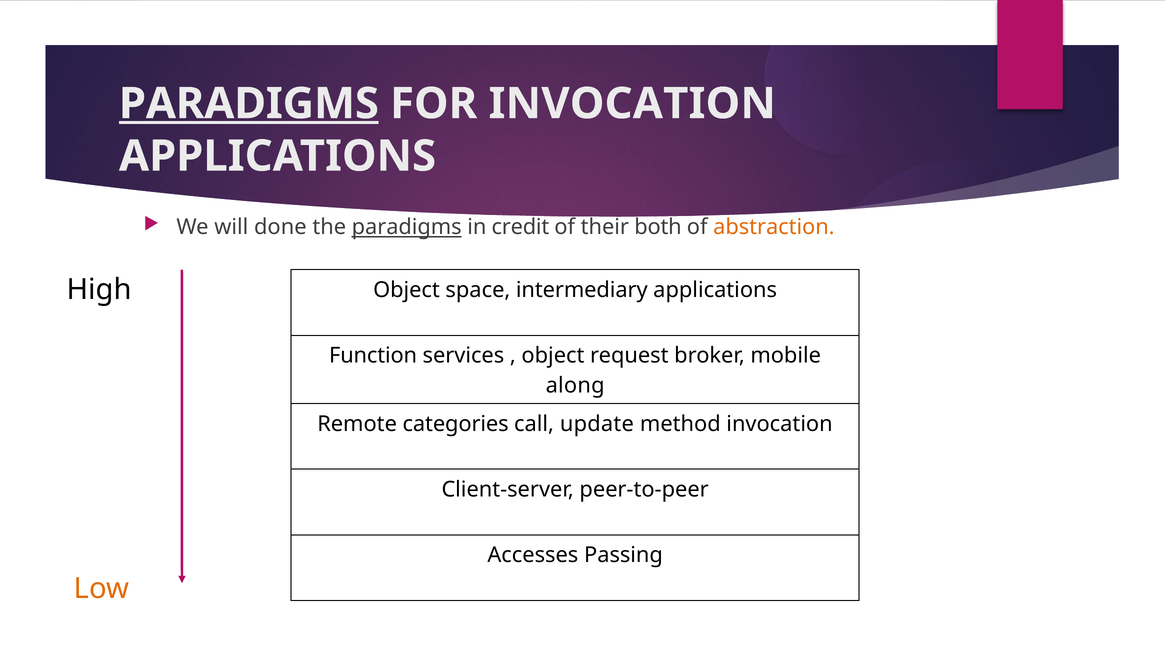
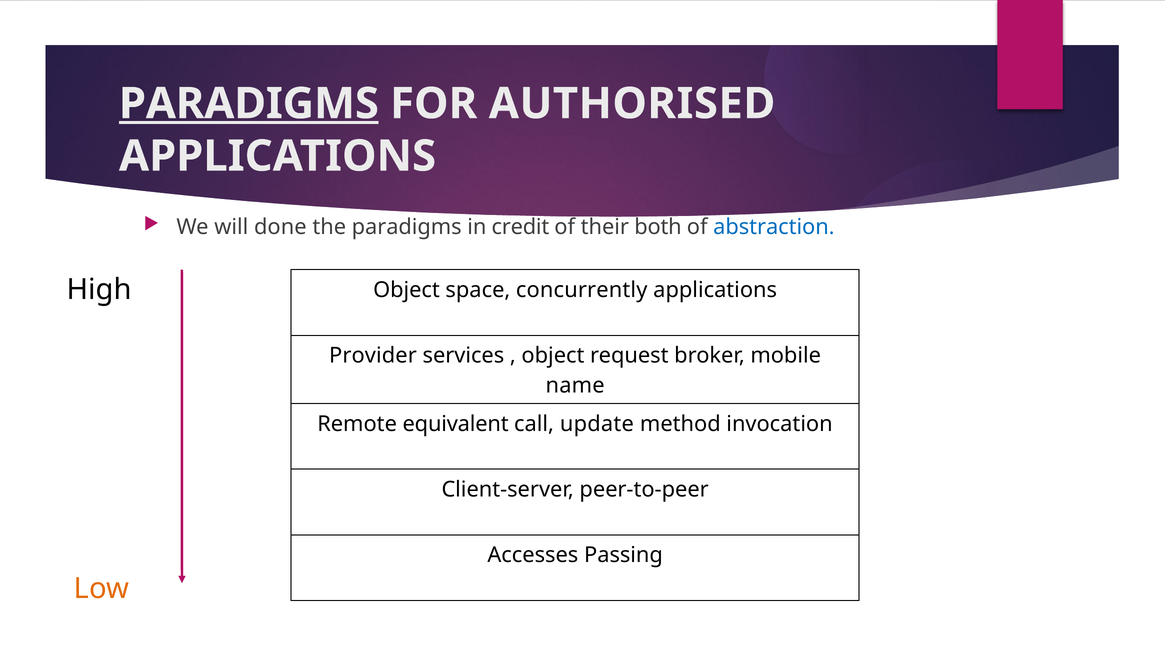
FOR INVOCATION: INVOCATION -> AUTHORISED
paradigms at (407, 227) underline: present -> none
abstraction colour: orange -> blue
intermediary: intermediary -> concurrently
Function: Function -> Provider
along: along -> name
categories: categories -> equivalent
